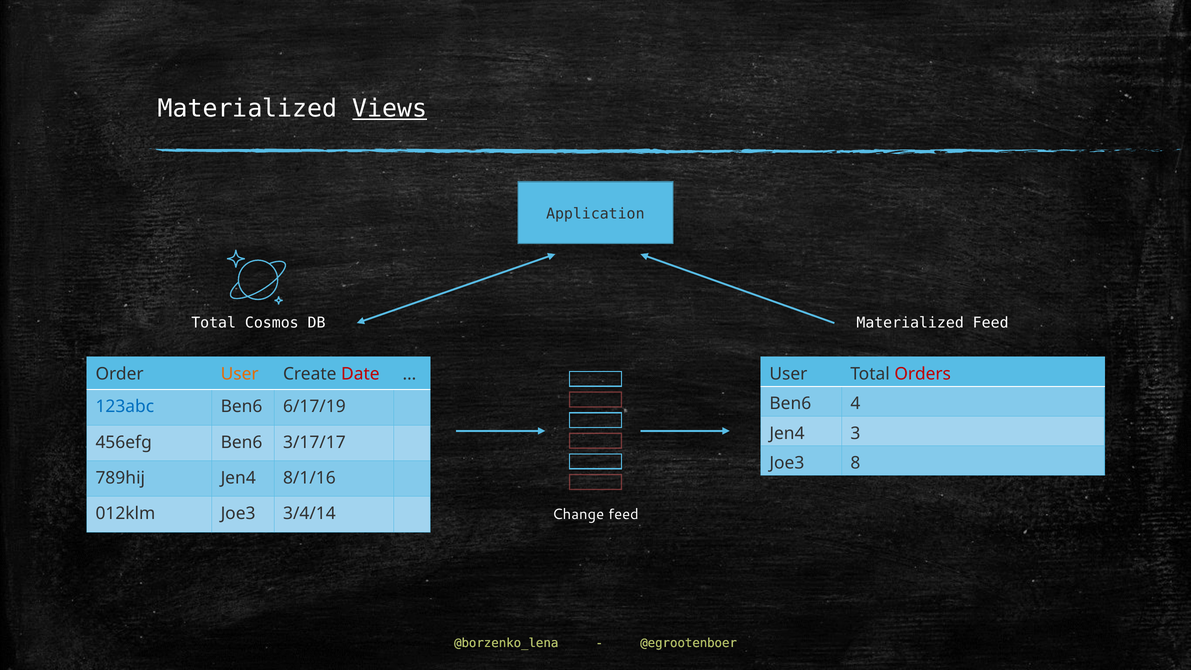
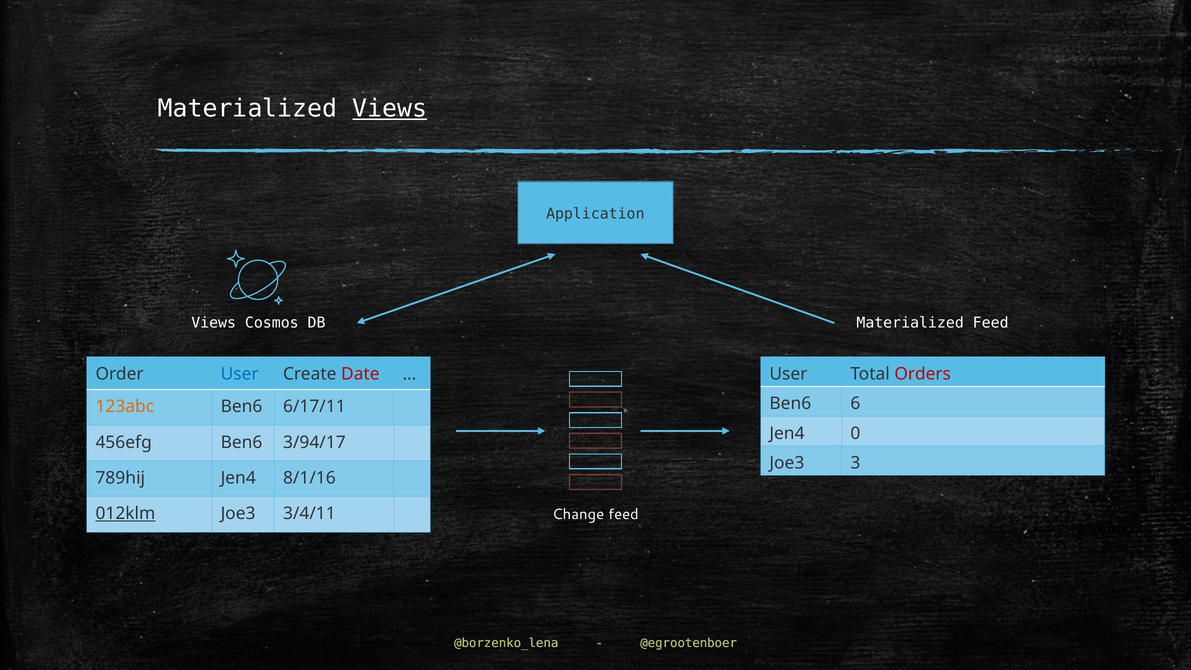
Total at (214, 323): Total -> Views
User at (240, 374) colour: orange -> blue
4: 4 -> 6
123abc colour: blue -> orange
6/17/19: 6/17/19 -> 6/17/11
3: 3 -> 0
3/17/17: 3/17/17 -> 3/94/17
8: 8 -> 3
012klm underline: none -> present
3/4/14: 3/4/14 -> 3/4/11
